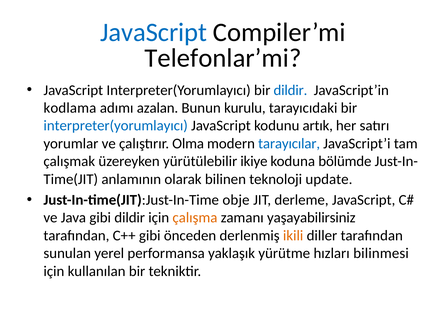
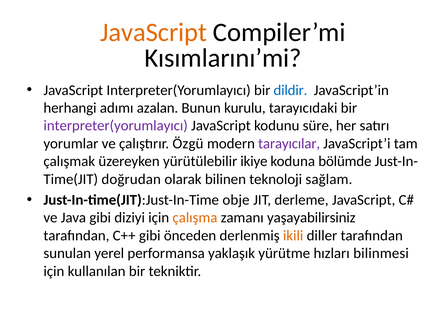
JavaScript at (154, 32) colour: blue -> orange
Telefonlar’mi: Telefonlar’mi -> Kısımlarını’mi
kodlama: kodlama -> herhangi
interpreter(yorumlayıcı at (116, 126) colour: blue -> purple
artık: artık -> süre
Olma: Olma -> Özgü
tarayıcılar colour: blue -> purple
anlamının: anlamının -> doğrudan
update: update -> sağlam
gibi dildir: dildir -> diziyi
